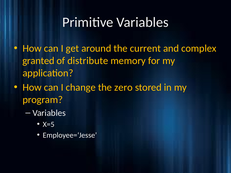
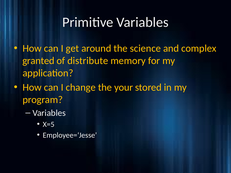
current: current -> science
zero: zero -> your
